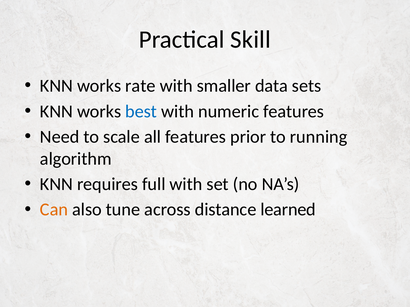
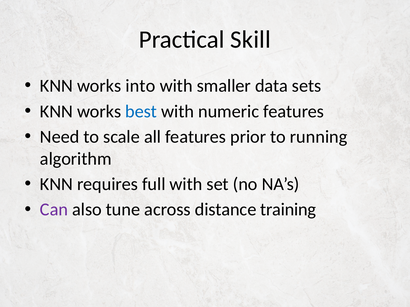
rate: rate -> into
Can colour: orange -> purple
learned: learned -> training
